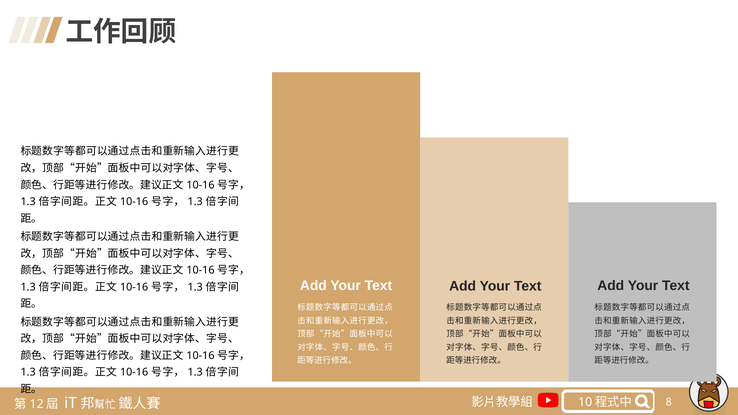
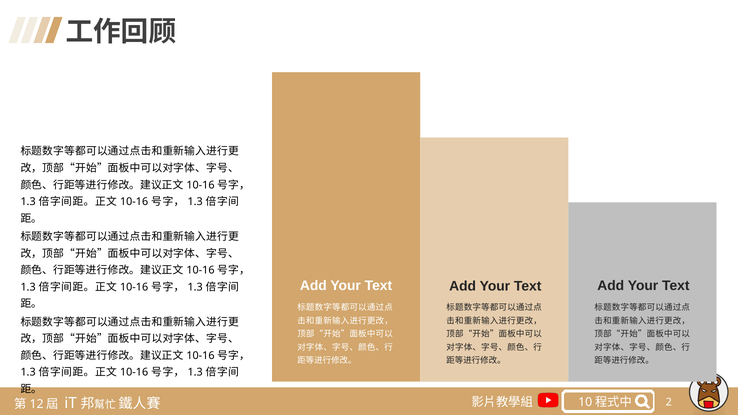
8: 8 -> 2
